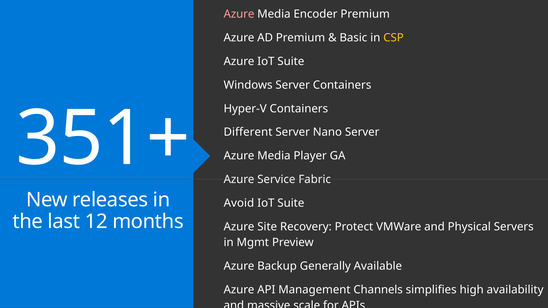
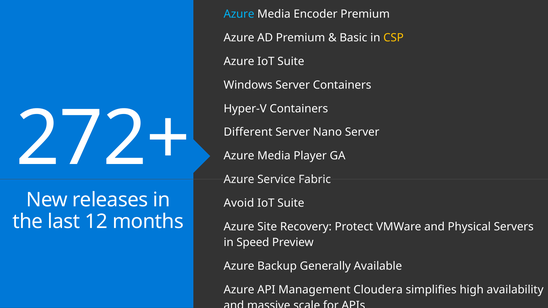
Azure at (239, 14) colour: pink -> light blue
351+: 351+ -> 272+
Mgmt: Mgmt -> Speed
Management Channels: Channels -> Cloudera
